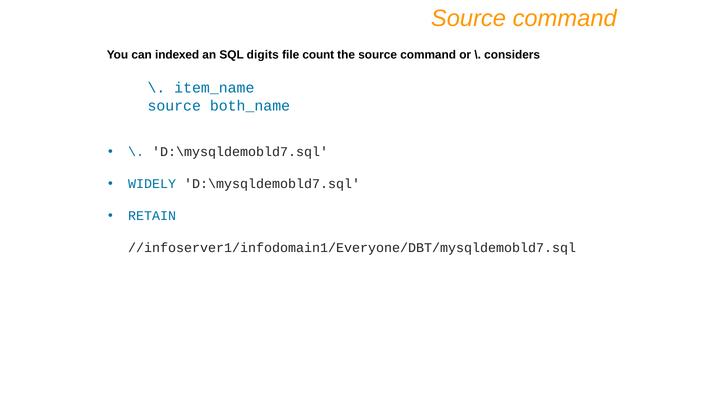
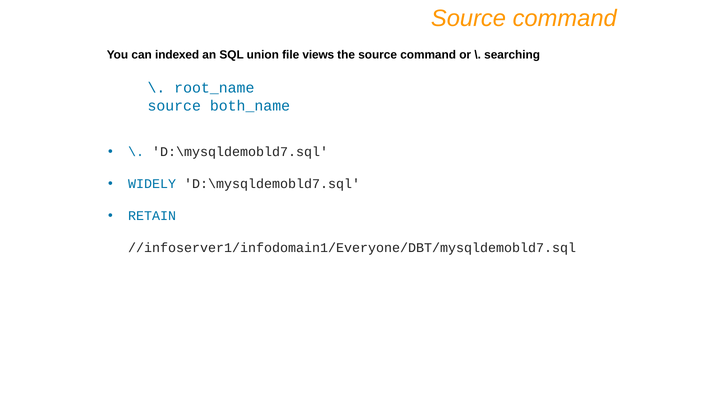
digits: digits -> union
count: count -> views
considers: considers -> searching
item_name: item_name -> root_name
